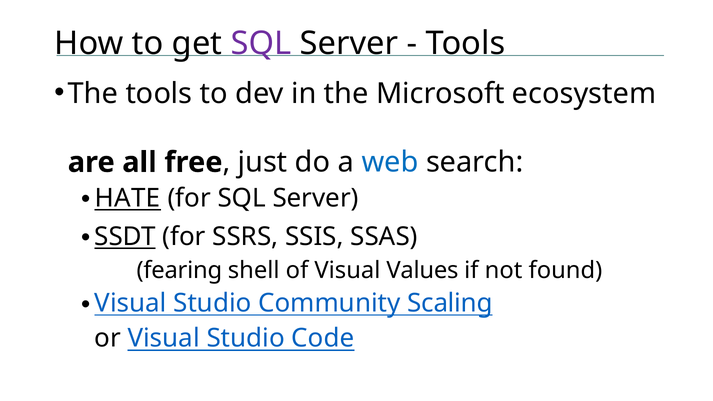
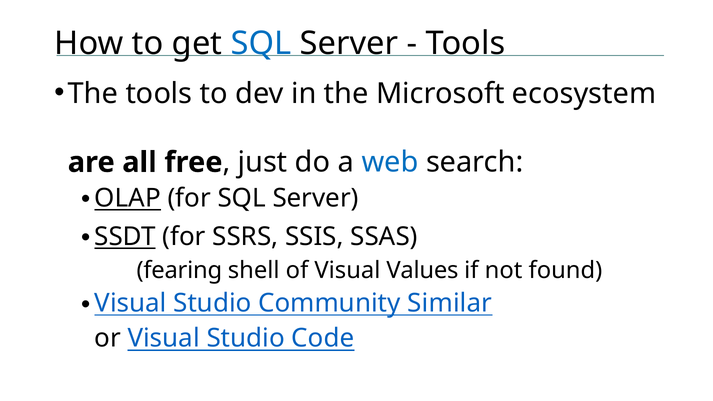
SQL at (261, 43) colour: purple -> blue
HATE: HATE -> OLAP
Scaling: Scaling -> Similar
